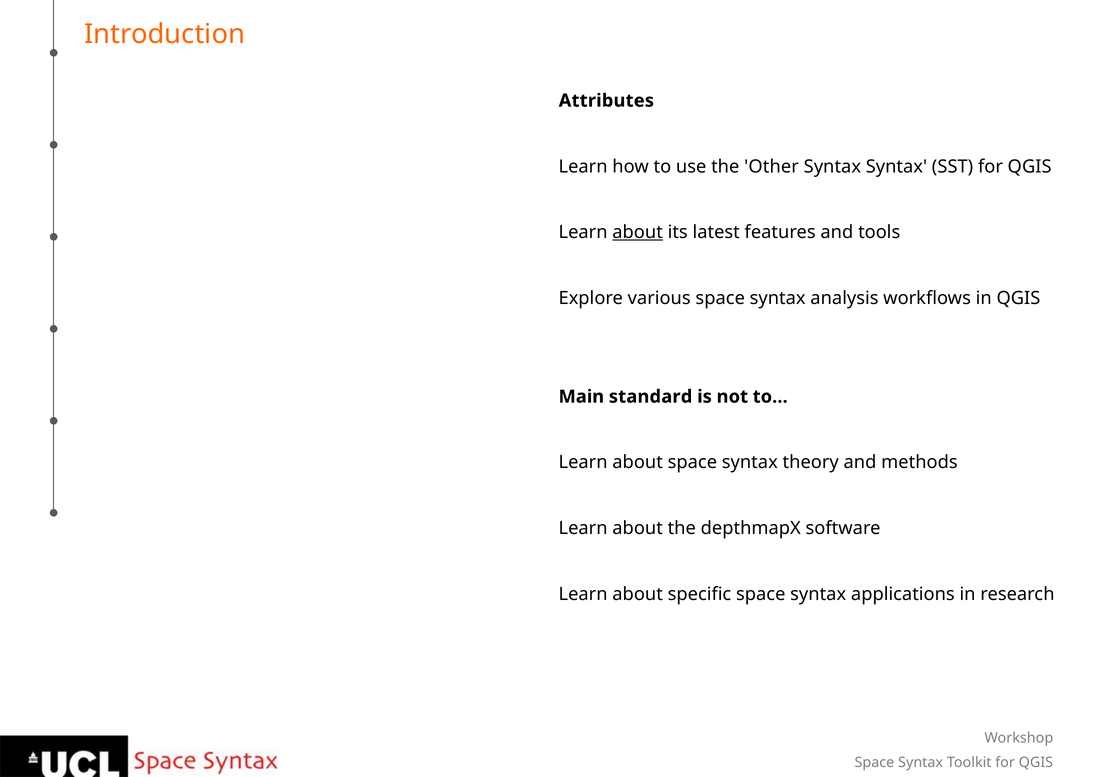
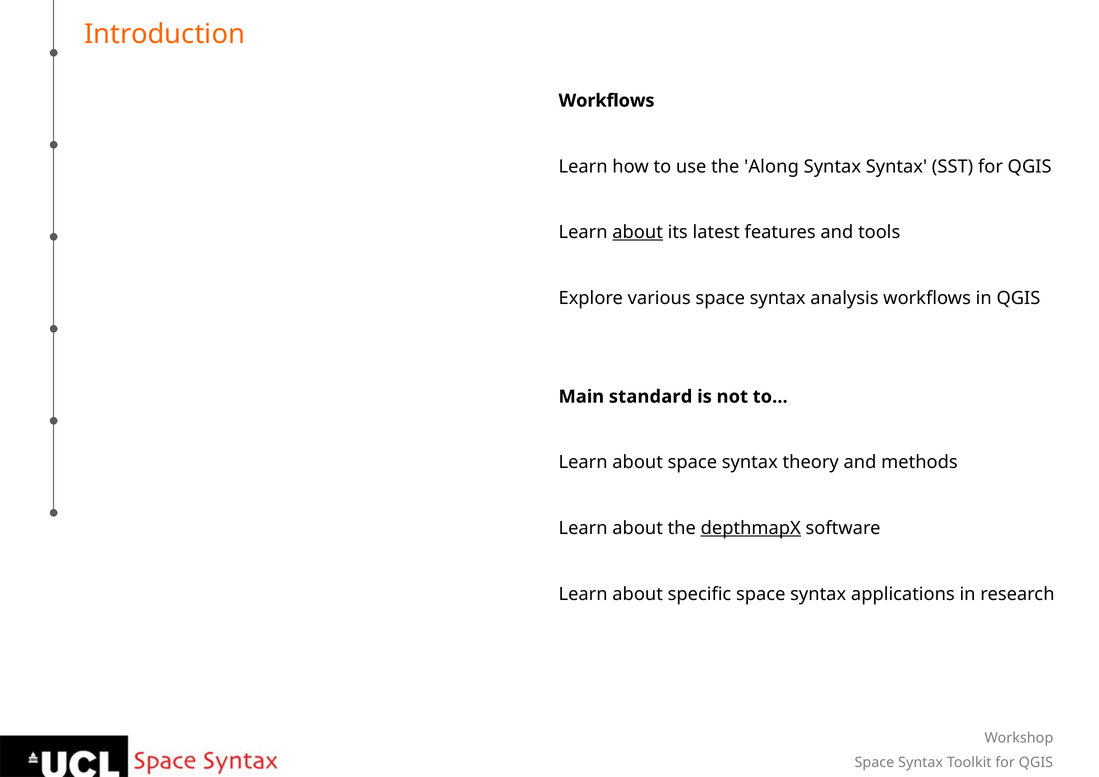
Attributes at (606, 101): Attributes -> Workflows
Other: Other -> Along
depthmapX underline: none -> present
